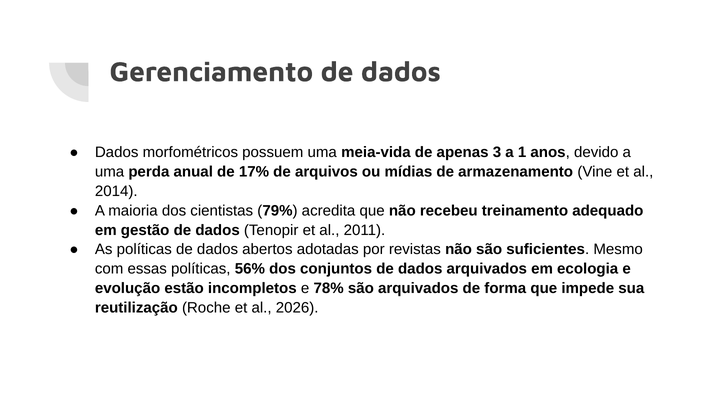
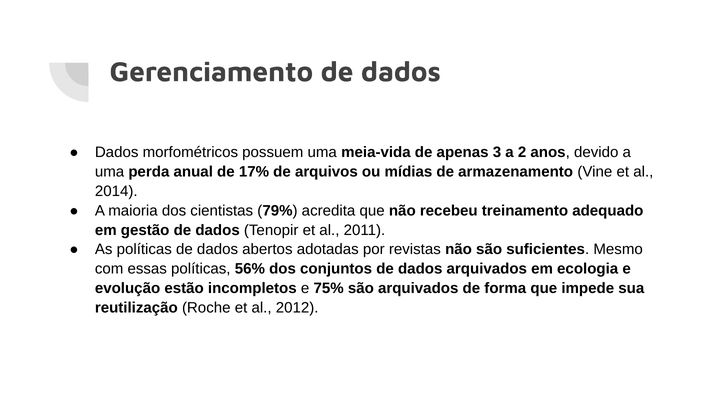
1: 1 -> 2
78%: 78% -> 75%
2026: 2026 -> 2012
